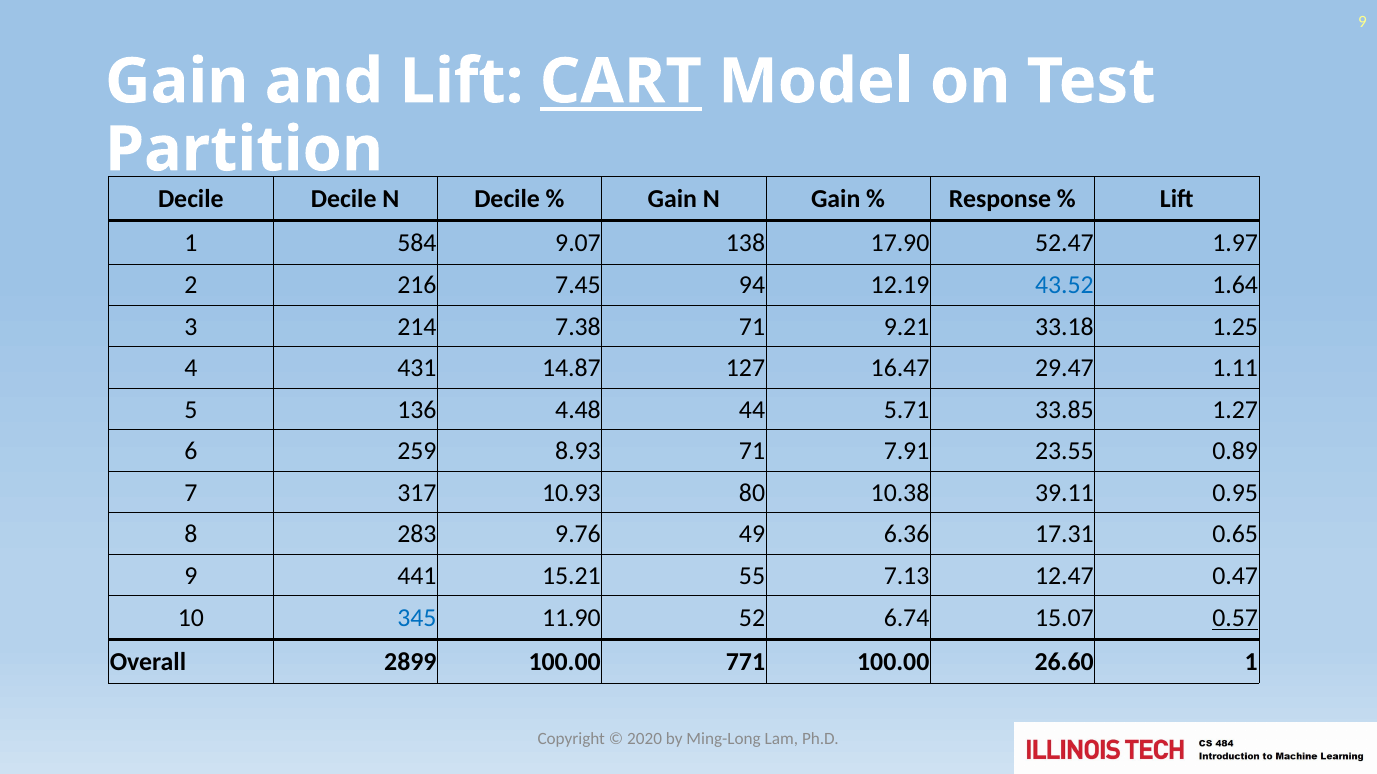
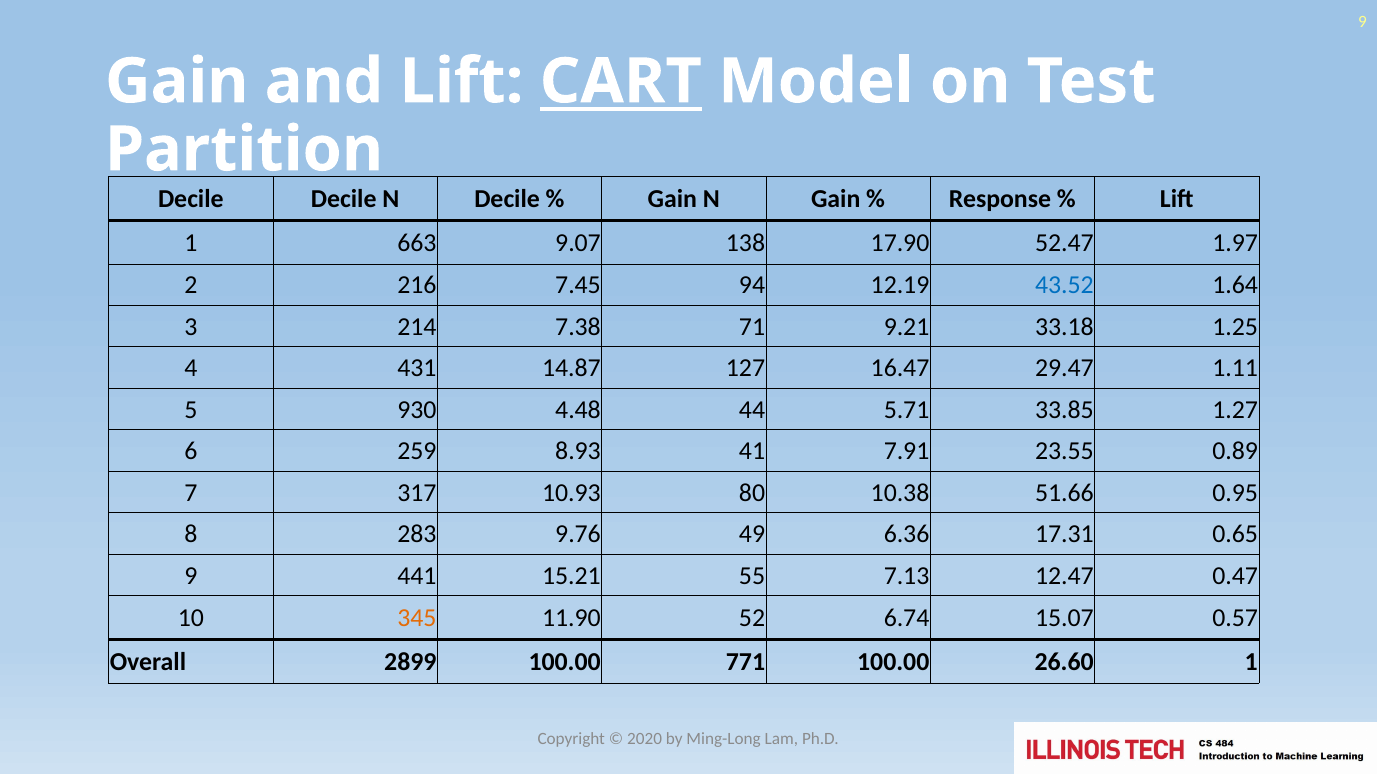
584: 584 -> 663
136: 136 -> 930
8.93 71: 71 -> 41
39.11: 39.11 -> 51.66
345 colour: blue -> orange
0.57 underline: present -> none
